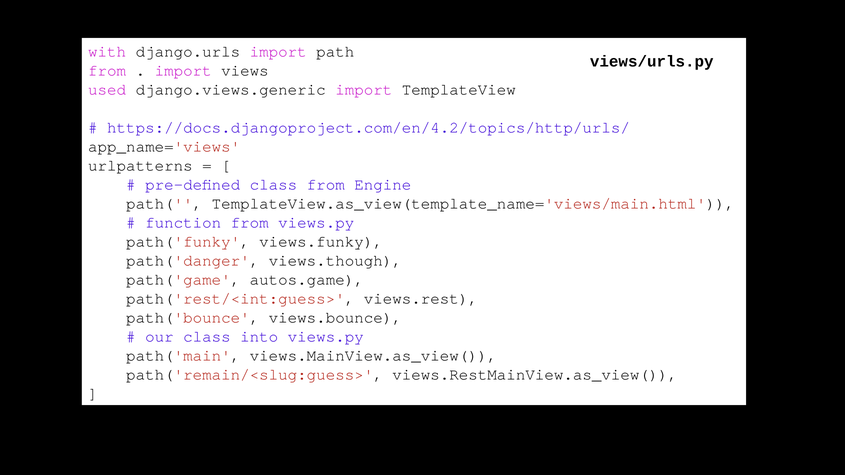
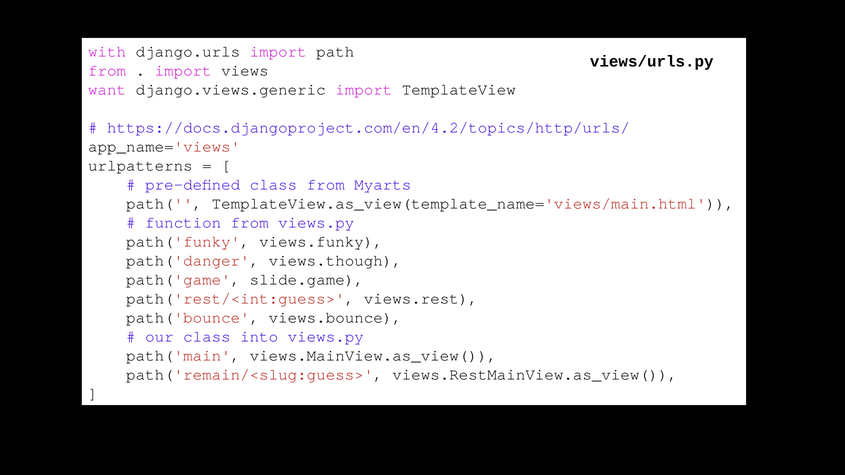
used: used -> want
Engine: Engine -> Myarts
autos.game: autos.game -> slide.game
